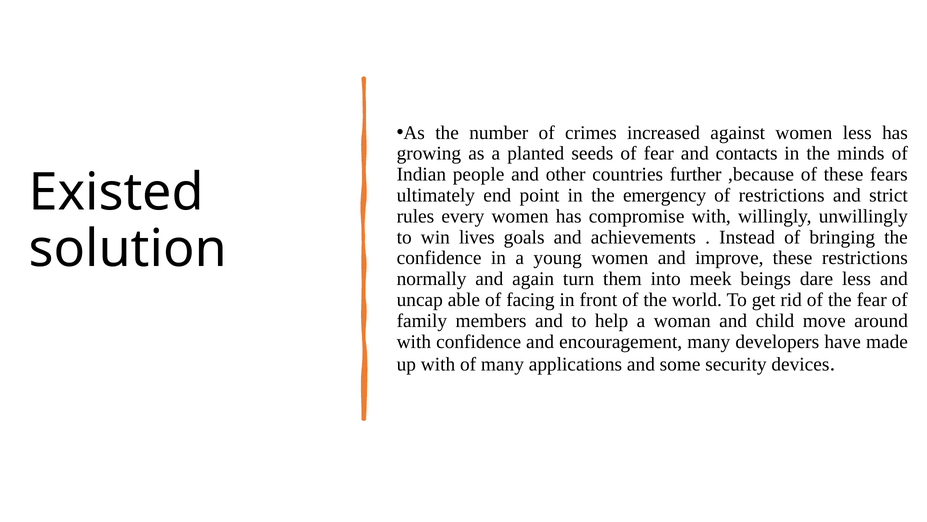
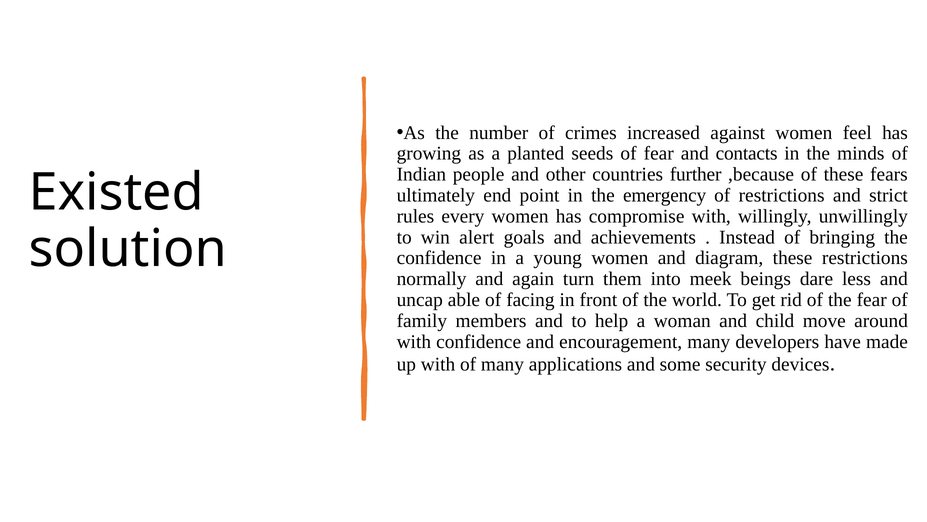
women less: less -> feel
lives: lives -> alert
improve: improve -> diagram
